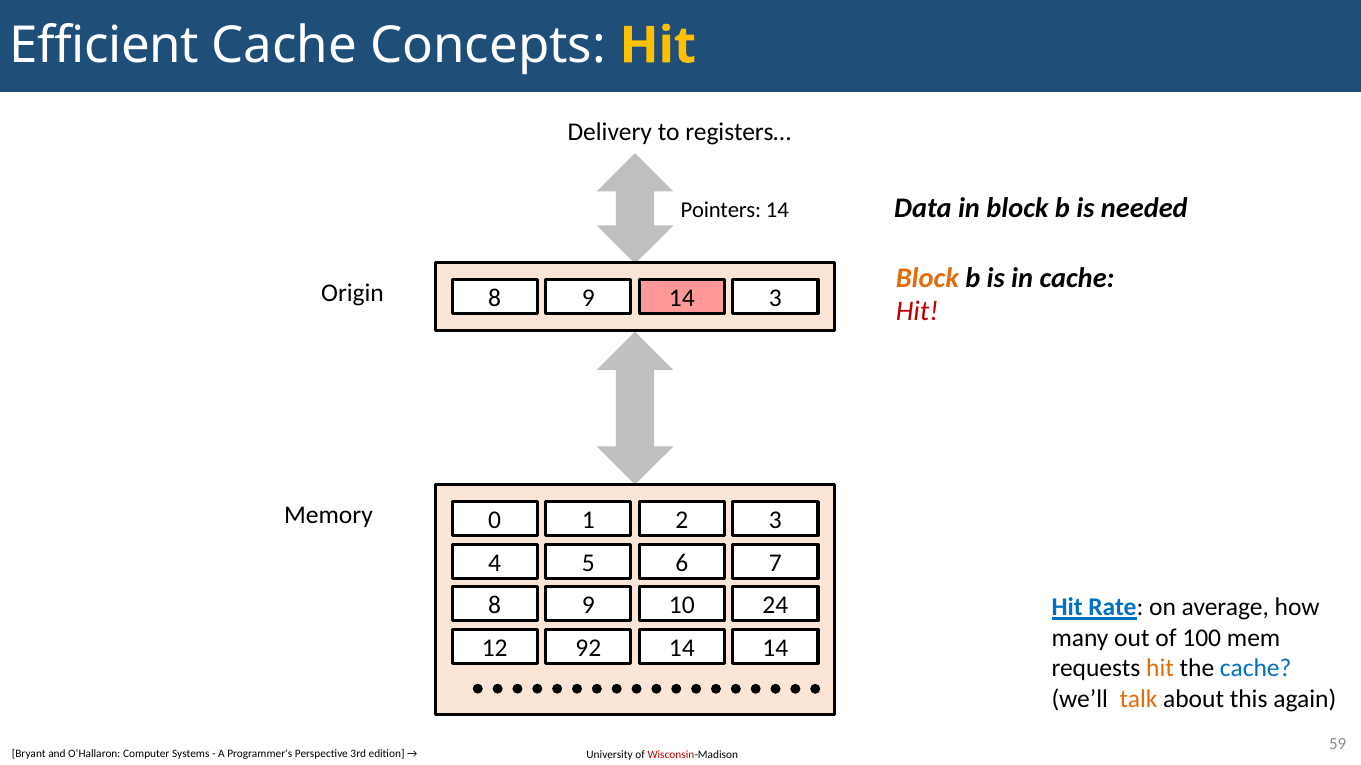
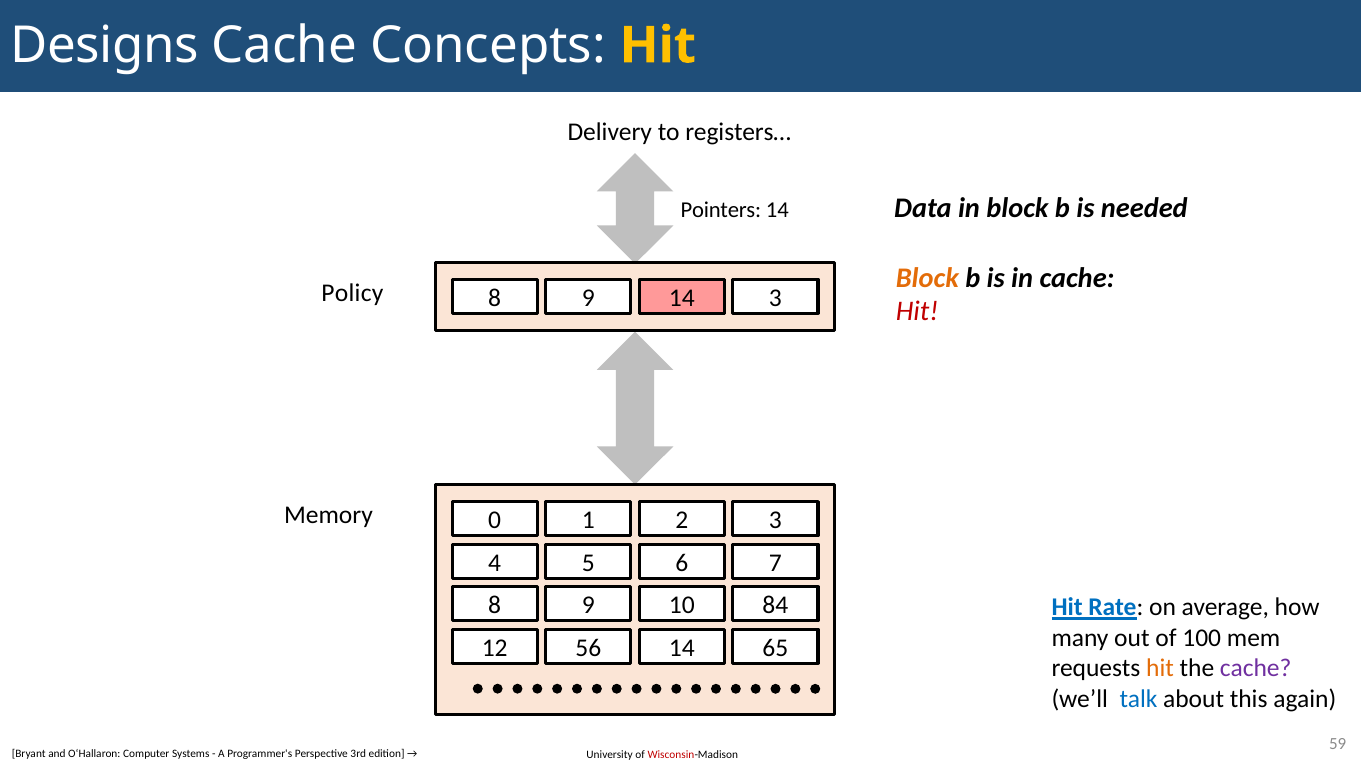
Efficient: Efficient -> Designs
Origin: Origin -> Policy
24: 24 -> 84
92: 92 -> 56
14 at (775, 648): 14 -> 65
cache at (1256, 669) colour: blue -> purple
talk colour: orange -> blue
